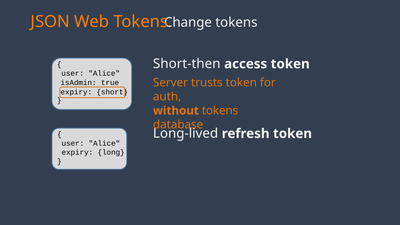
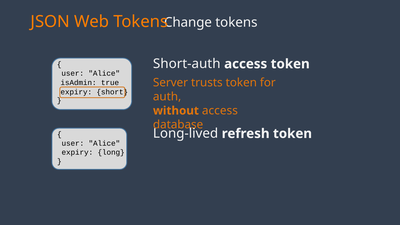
Short-then: Short-then -> Short-auth
without tokens: tokens -> access
